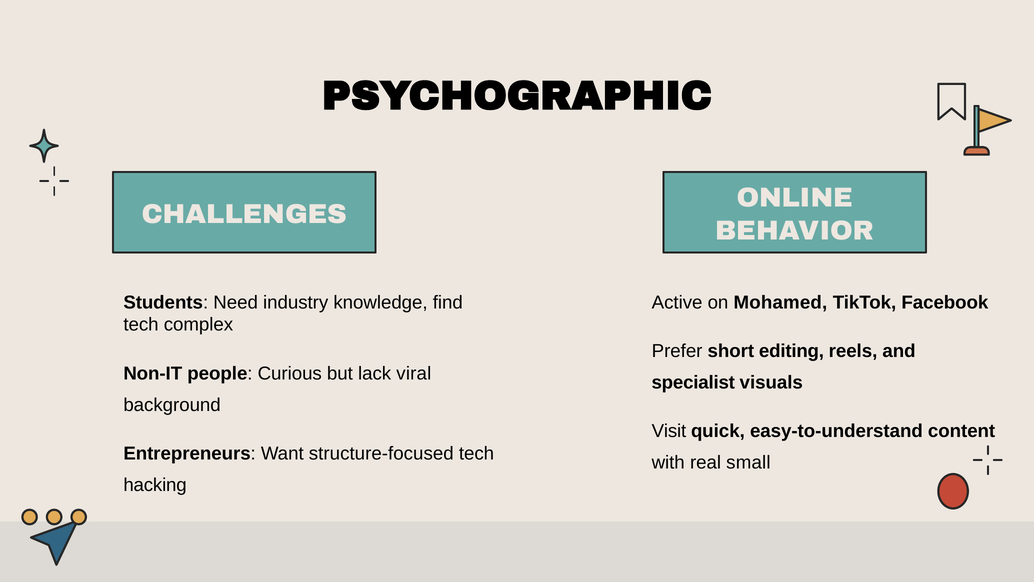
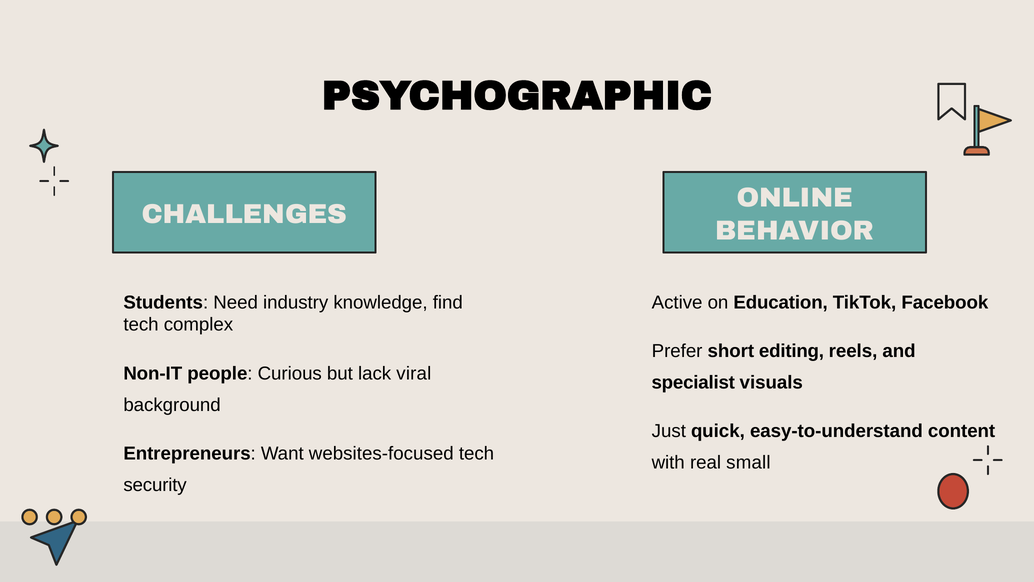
Mohamed: Mohamed -> Education
Visit: Visit -> Just
structure-focused: structure-focused -> websites-focused
hacking: hacking -> security
